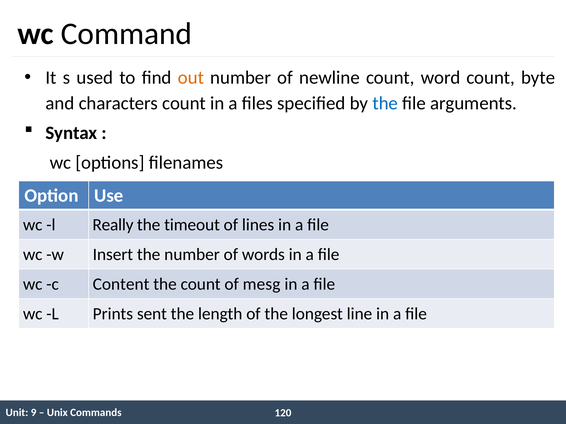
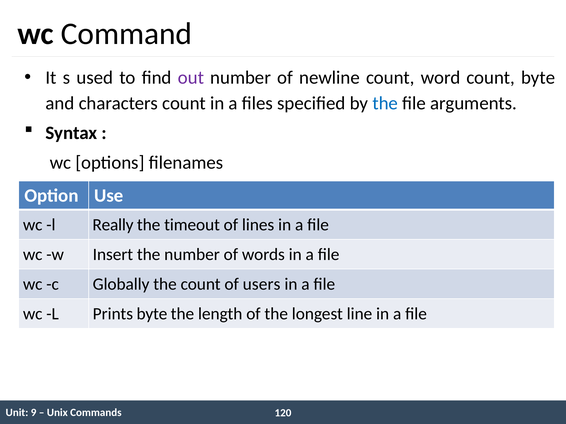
out colour: orange -> purple
Content: Content -> Globally
mesg: mesg -> users
Prints sent: sent -> byte
